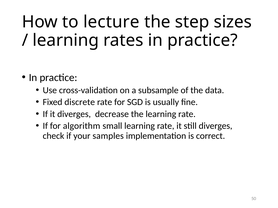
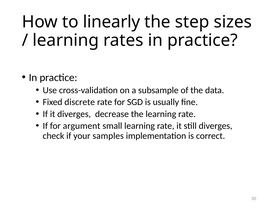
lecture: lecture -> linearly
algorithm: algorithm -> argument
